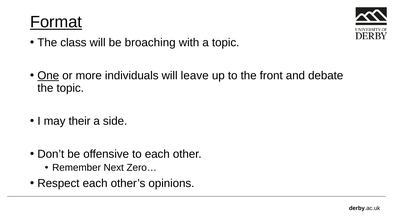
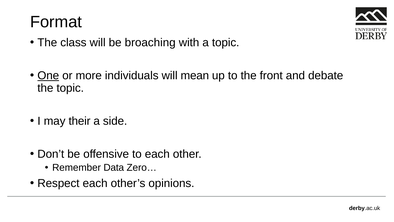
Format underline: present -> none
leave: leave -> mean
Next: Next -> Data
